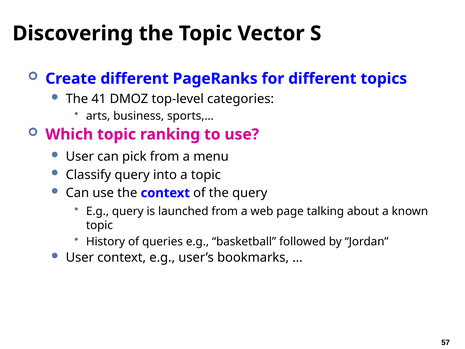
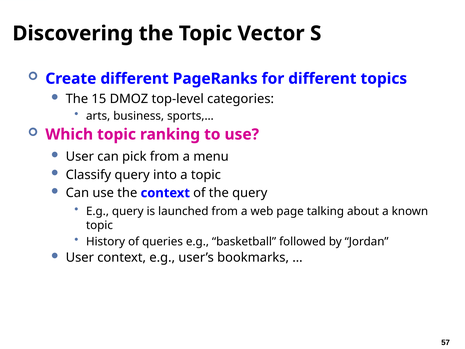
41: 41 -> 15
